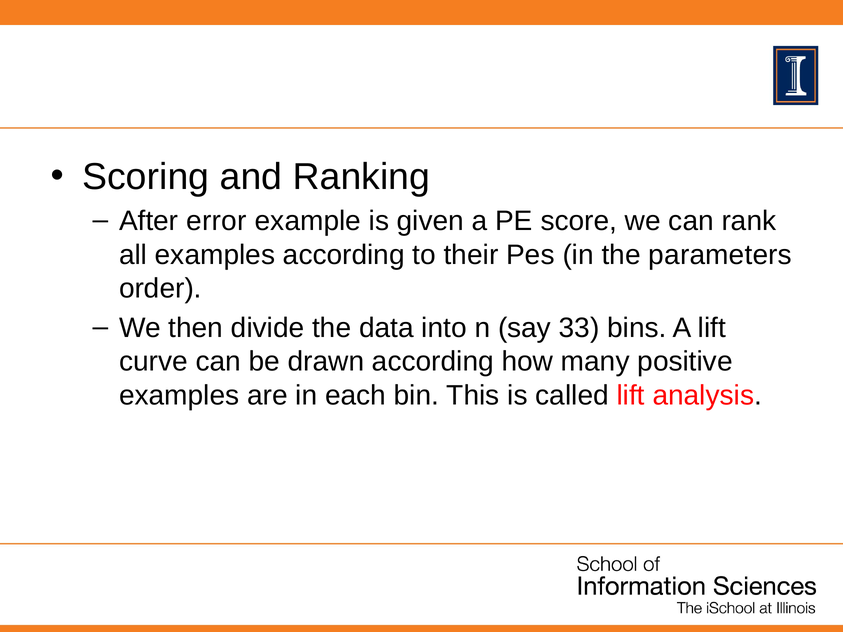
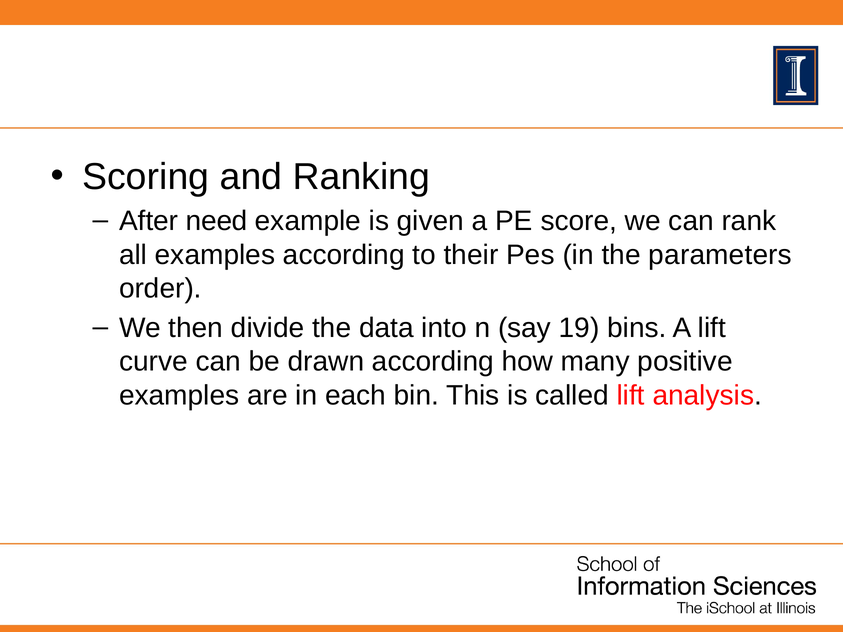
error: error -> need
33: 33 -> 19
